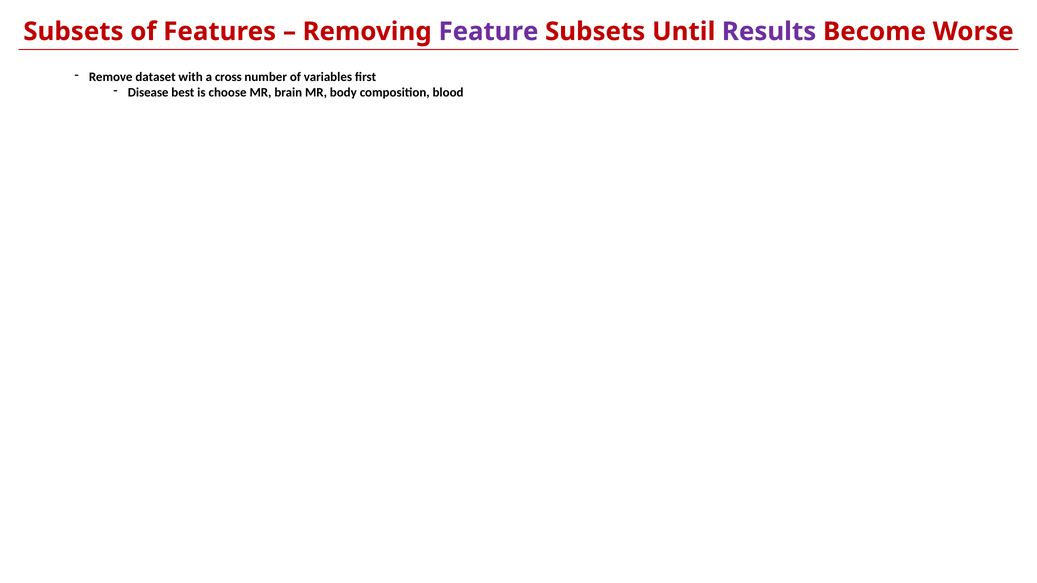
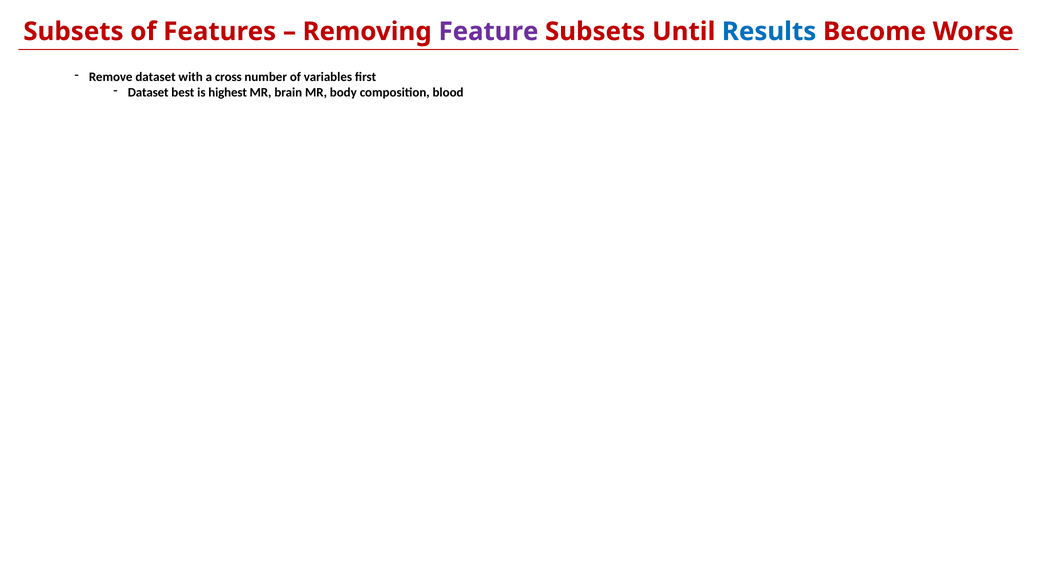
Results colour: purple -> blue
Disease at (148, 92): Disease -> Dataset
choose: choose -> highest
